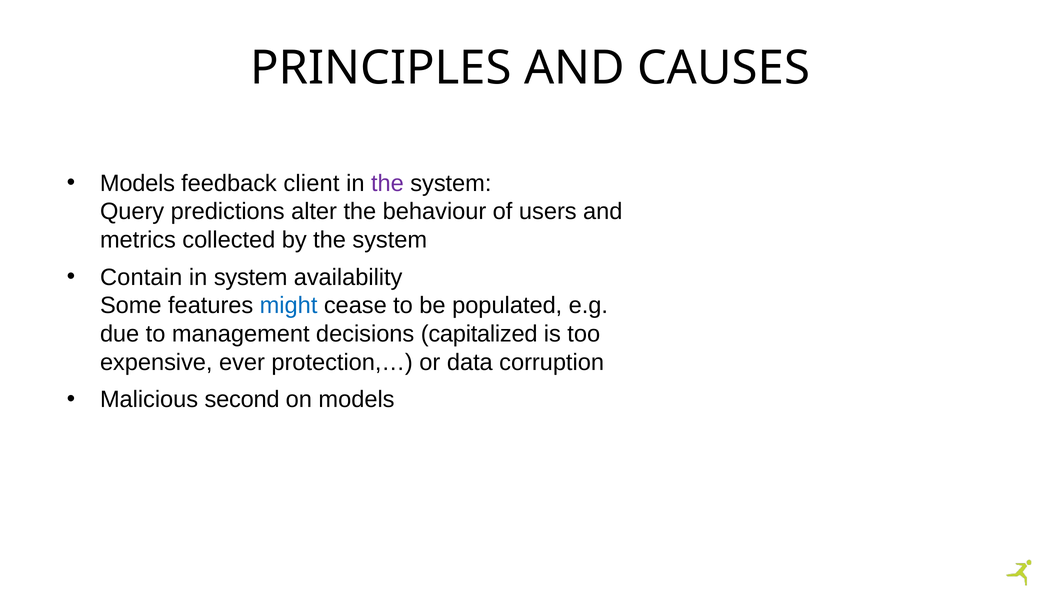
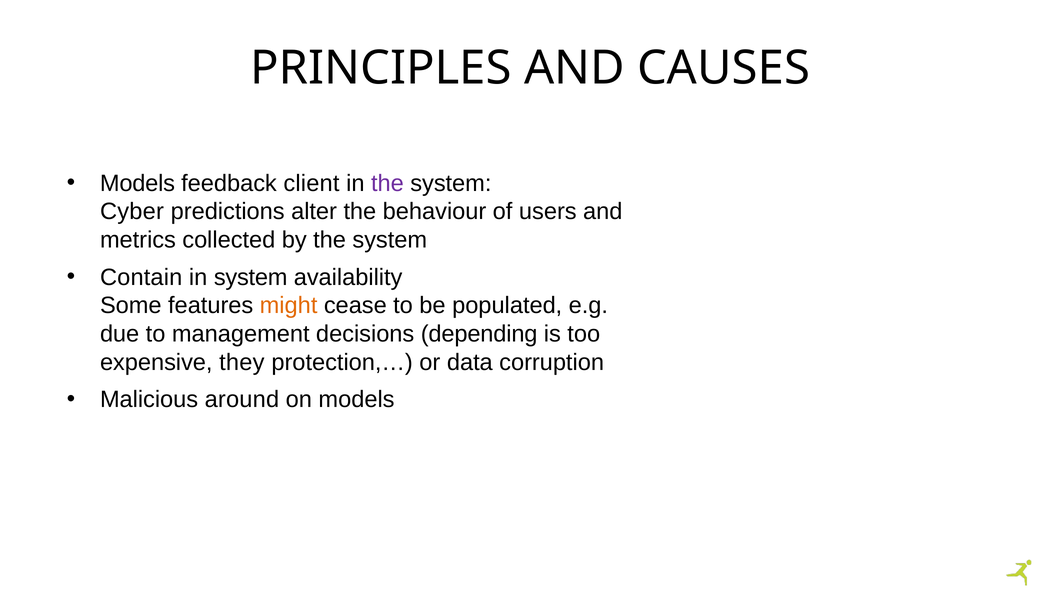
Query: Query -> Cyber
might colour: blue -> orange
capitalized: capitalized -> depending
ever: ever -> they
second: second -> around
